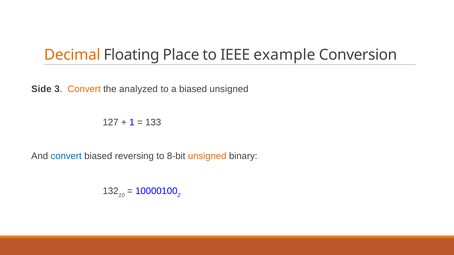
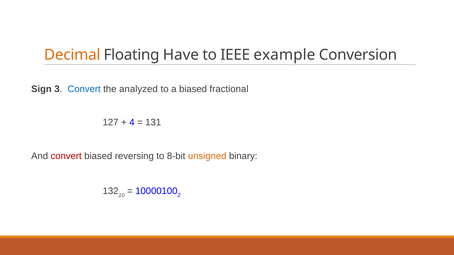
Place: Place -> Have
Side: Side -> Sign
Convert at (84, 89) colour: orange -> blue
biased unsigned: unsigned -> fractional
1: 1 -> 4
133: 133 -> 131
convert at (66, 156) colour: blue -> red
